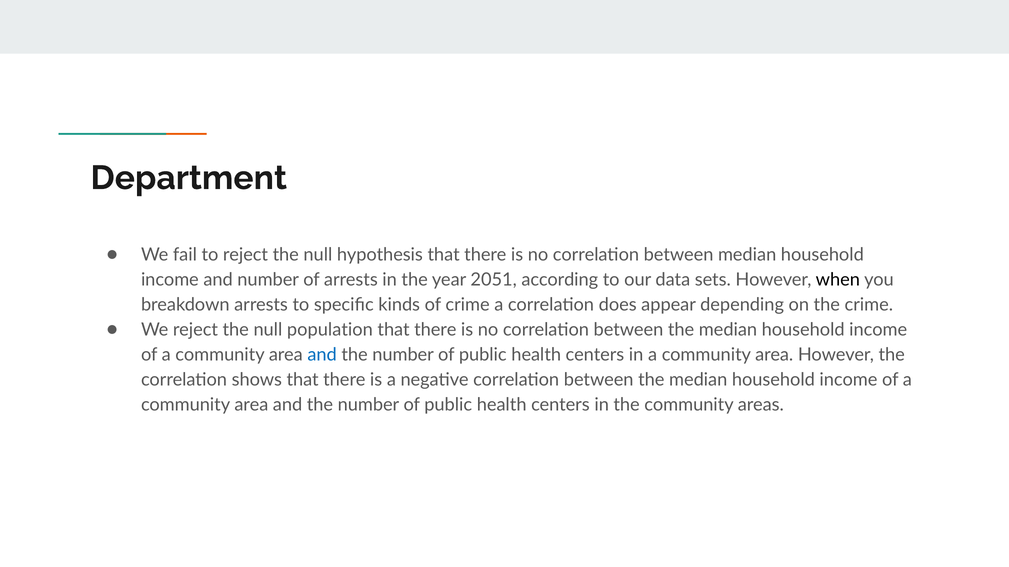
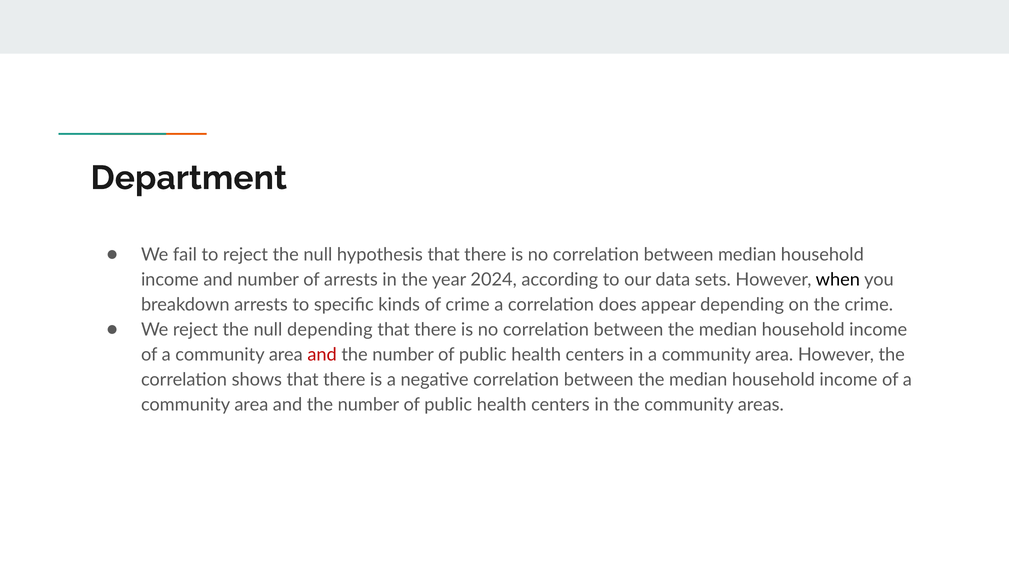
2051: 2051 -> 2024
null population: population -> depending
and at (322, 355) colour: blue -> red
